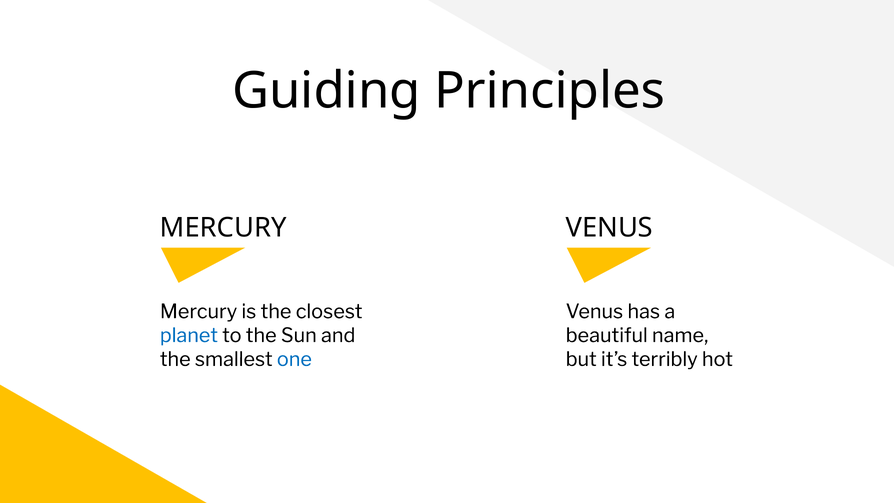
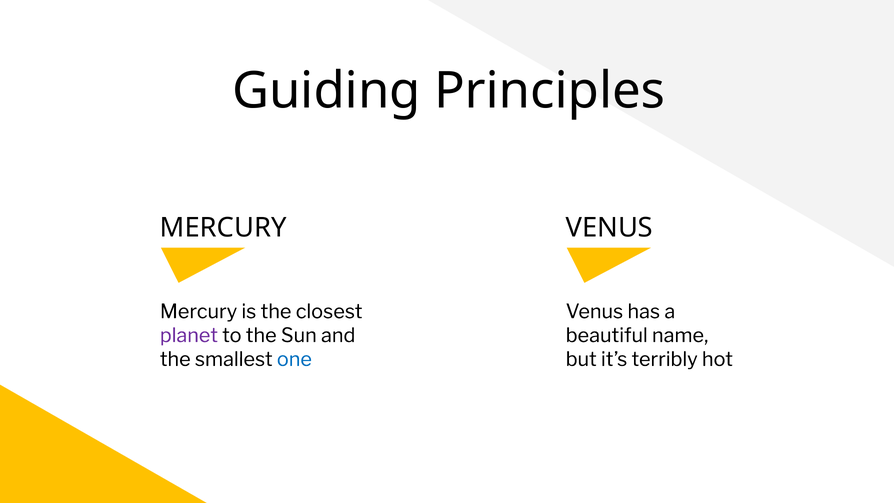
planet colour: blue -> purple
